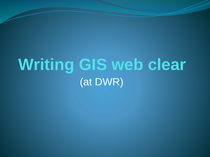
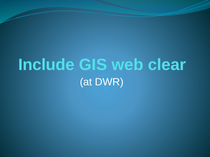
Writing: Writing -> Include
